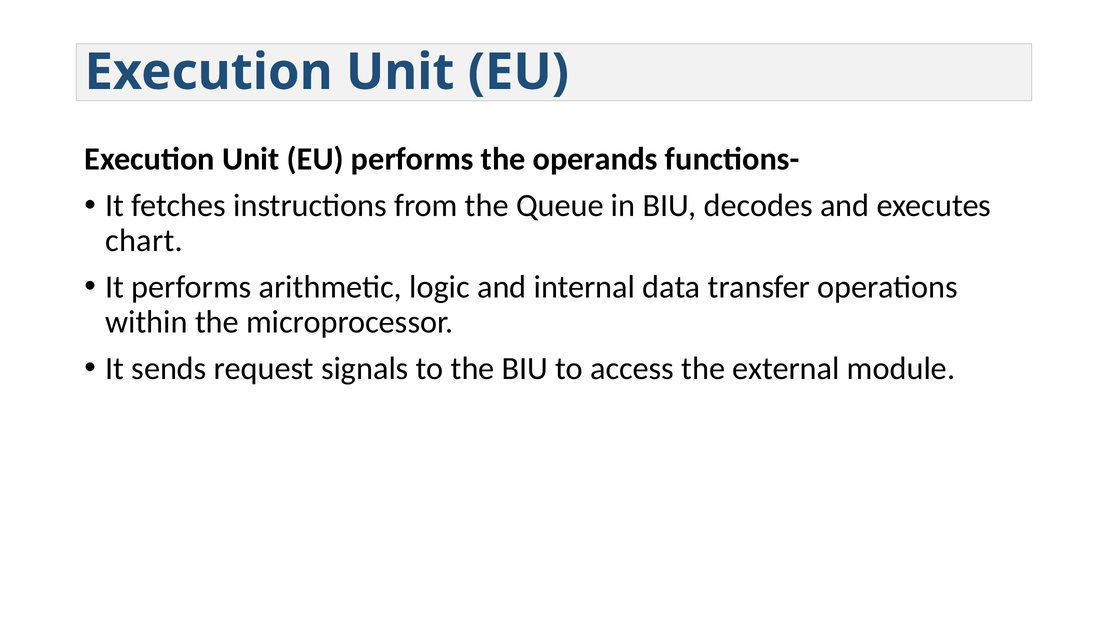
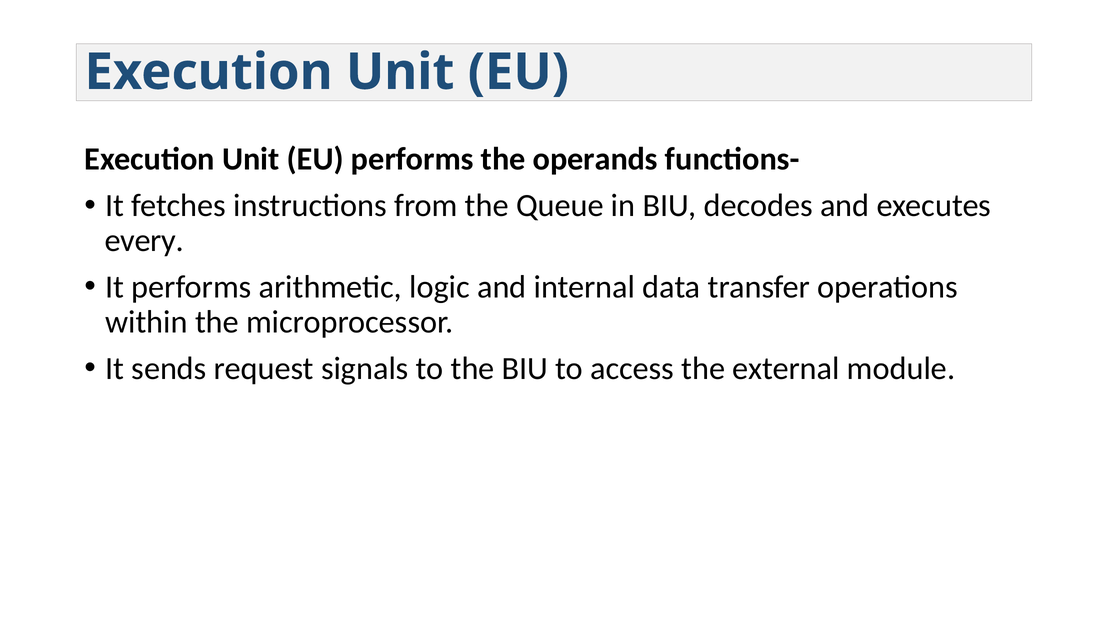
chart: chart -> every
